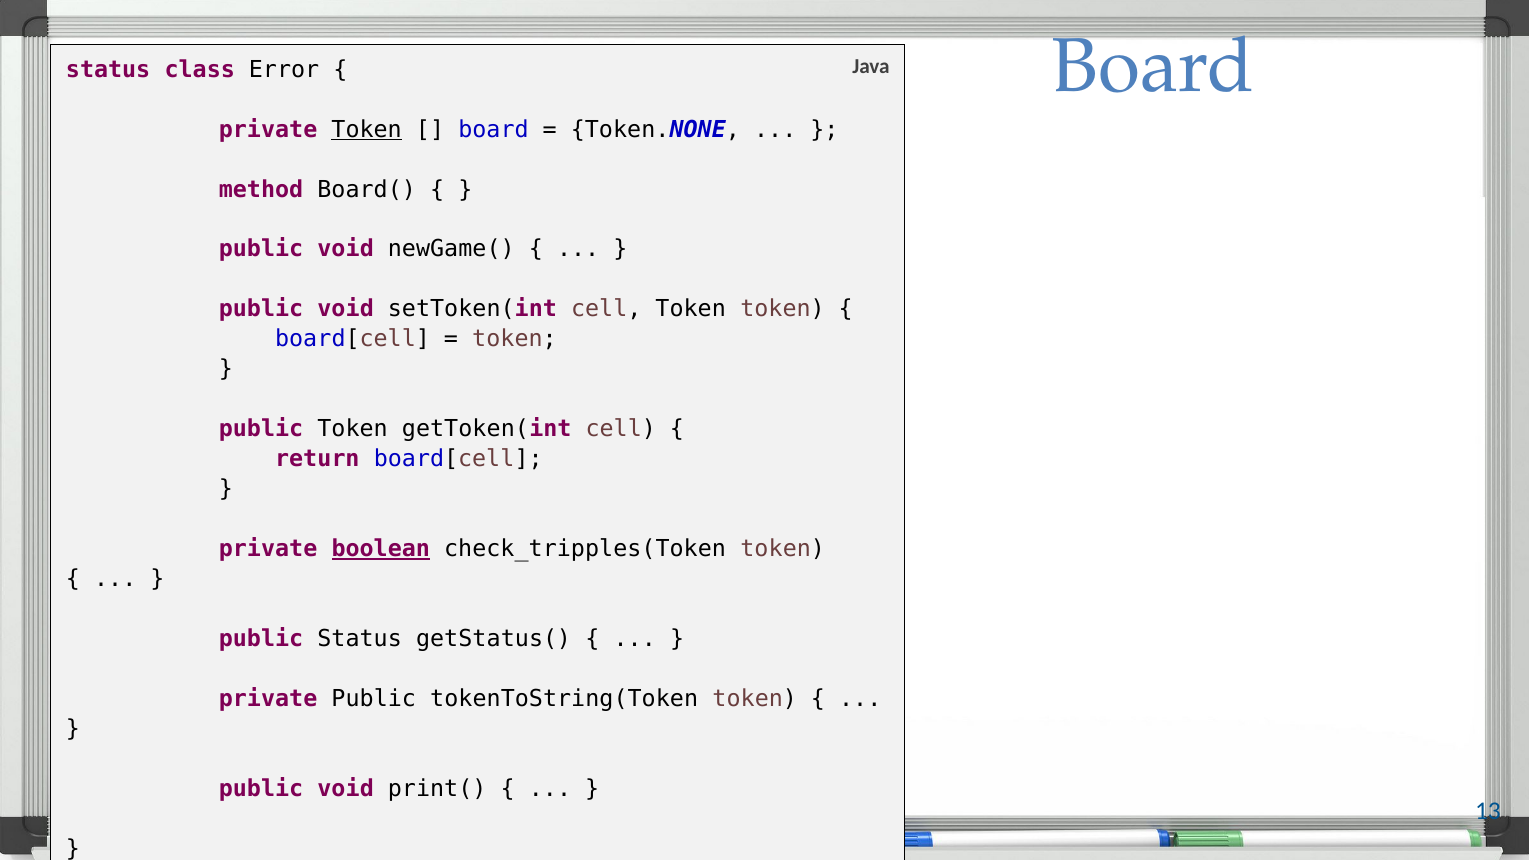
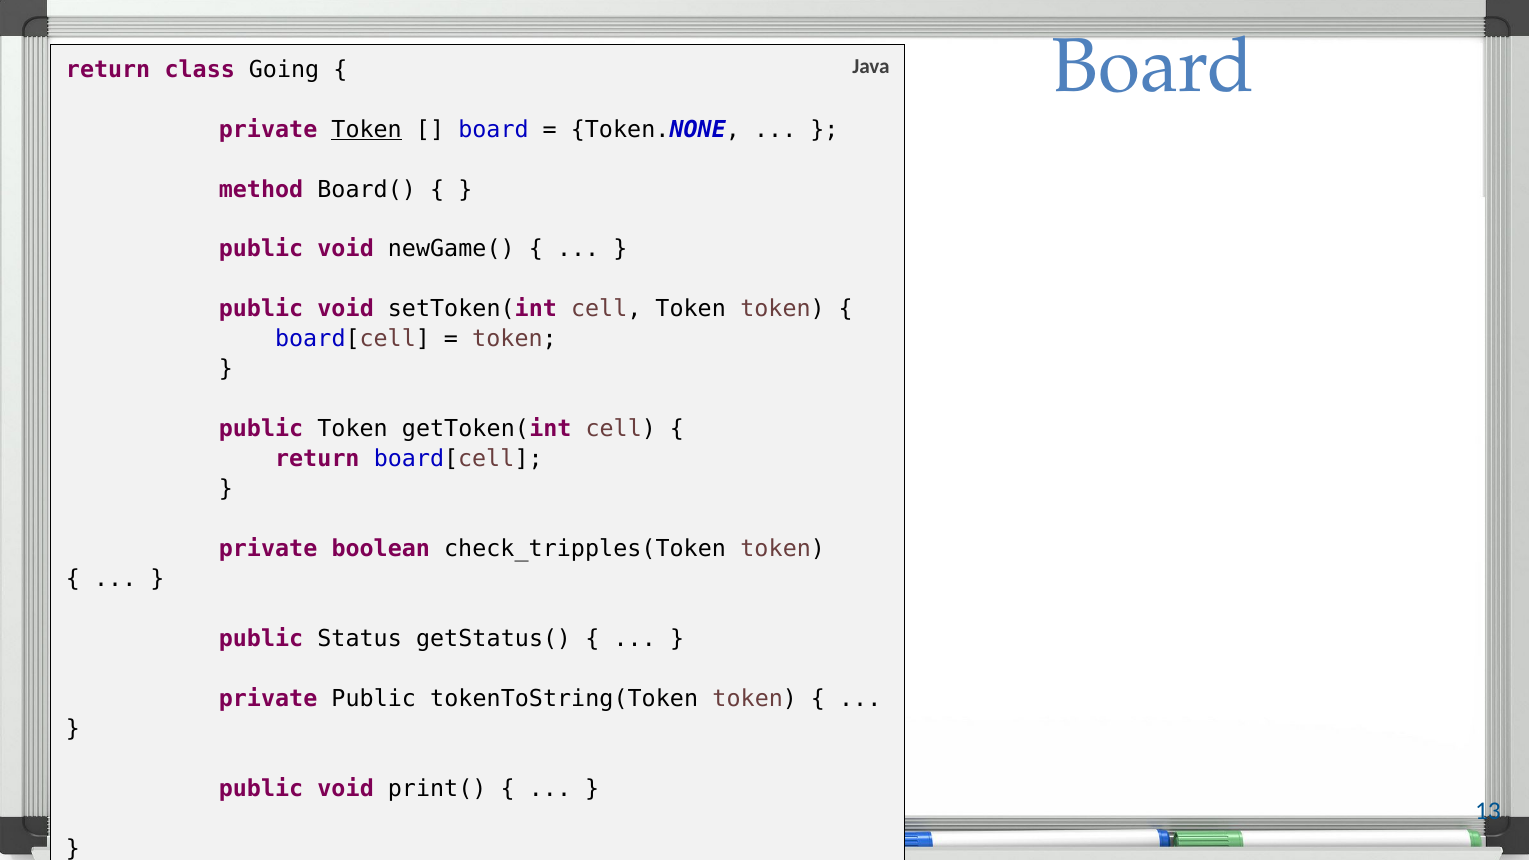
status at (108, 69): status -> return
Error: Error -> Going
boolean underline: present -> none
